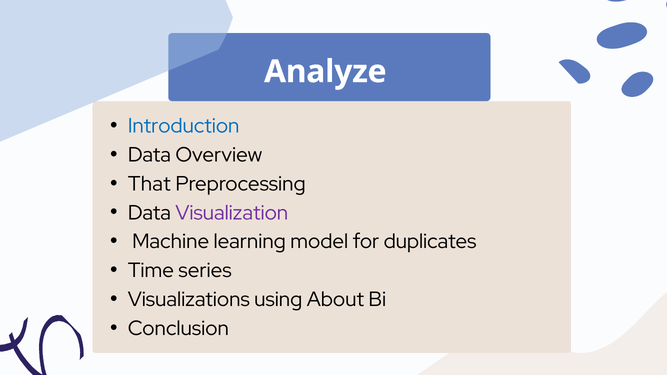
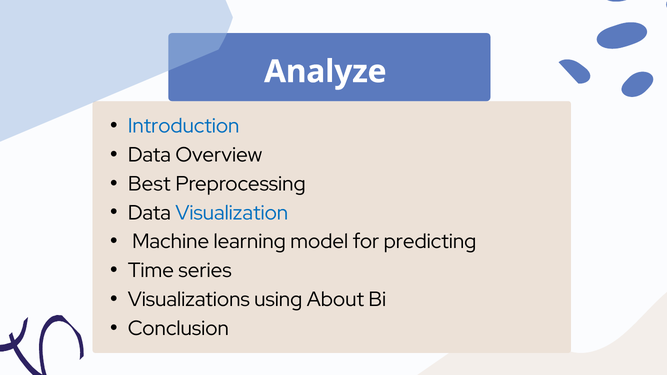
That: That -> Best
Visualization colour: purple -> blue
duplicates: duplicates -> predicting
